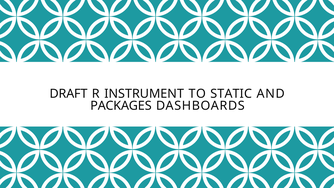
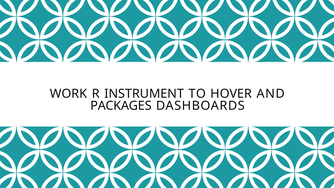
DRAFT: DRAFT -> WORK
STATIC: STATIC -> HOVER
